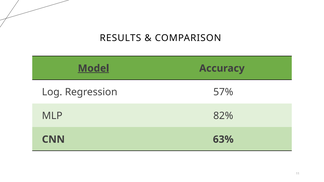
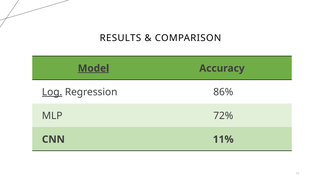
Log underline: none -> present
57%: 57% -> 86%
82%: 82% -> 72%
63%: 63% -> 11%
